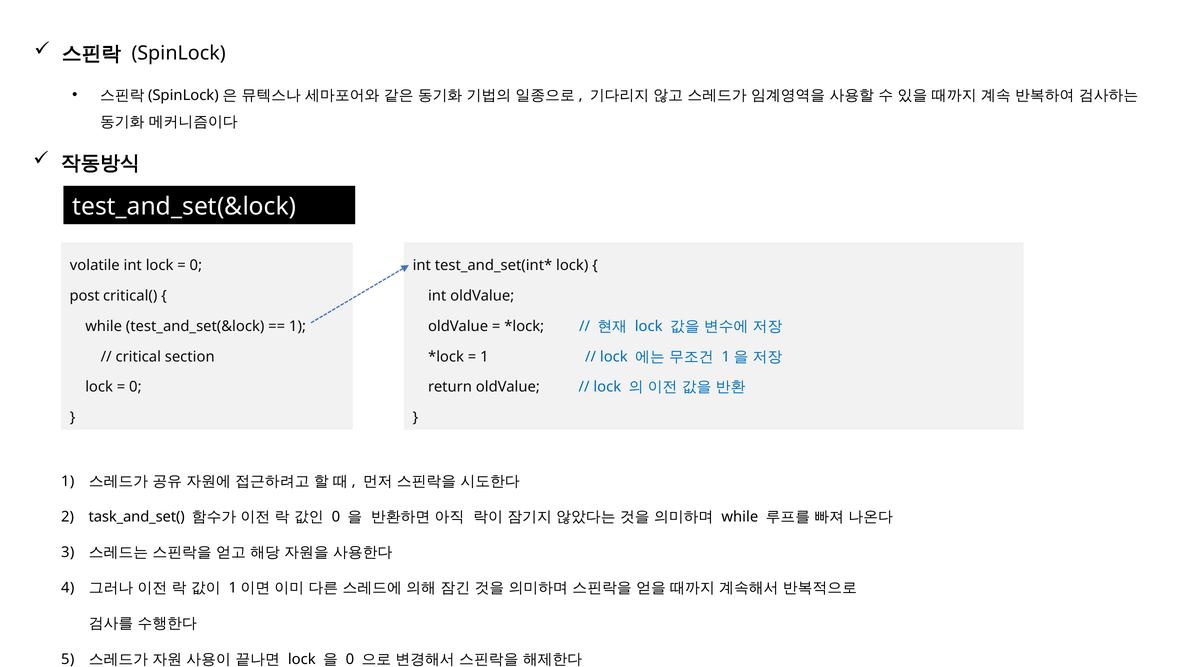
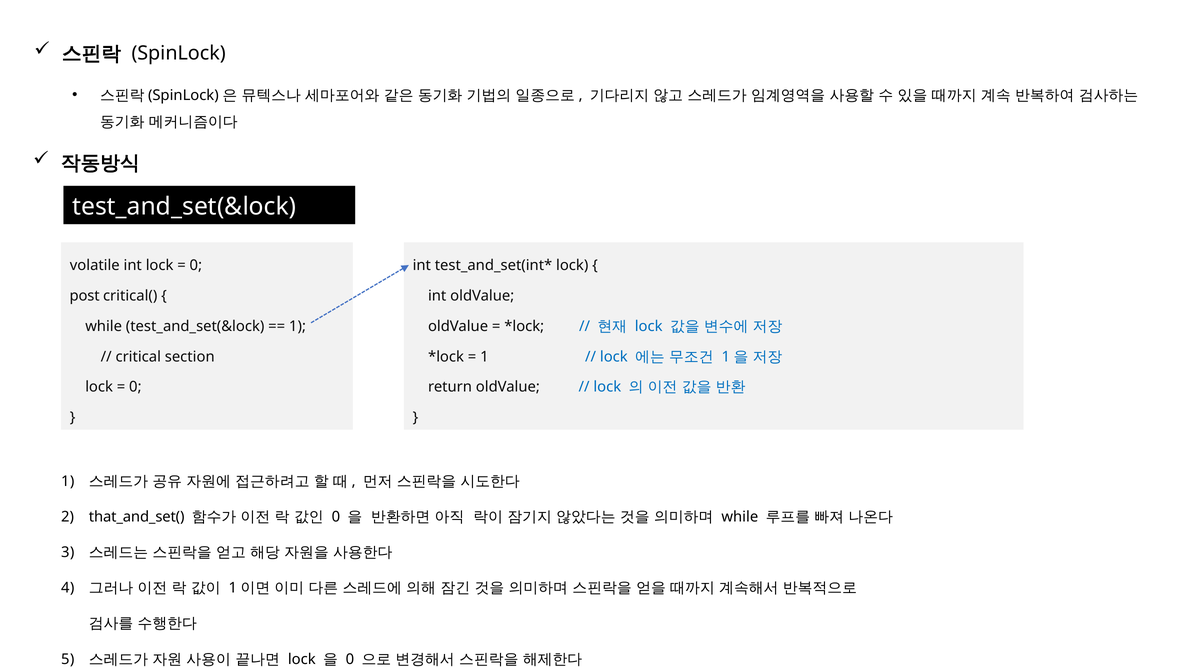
task_and_set(: task_and_set( -> that_and_set(
